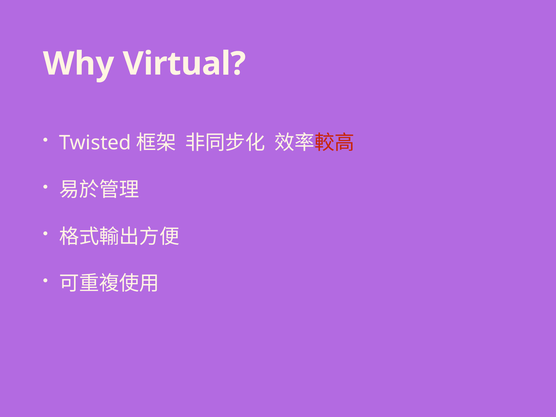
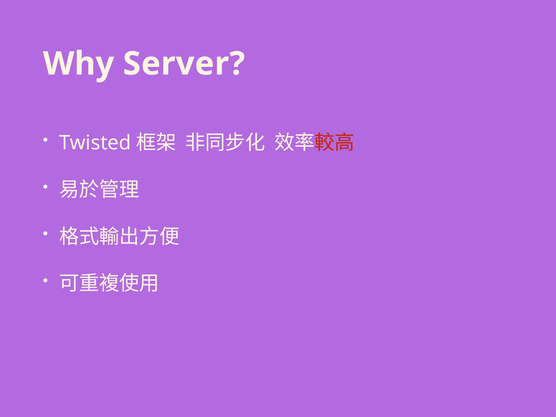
Virtual: Virtual -> Server
